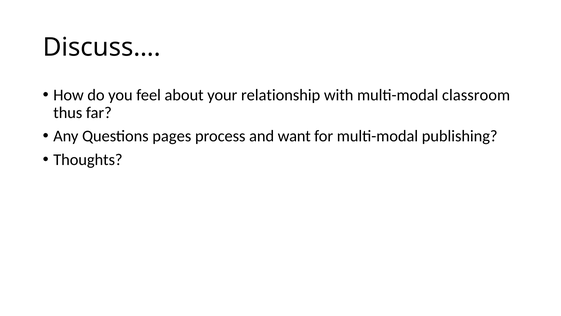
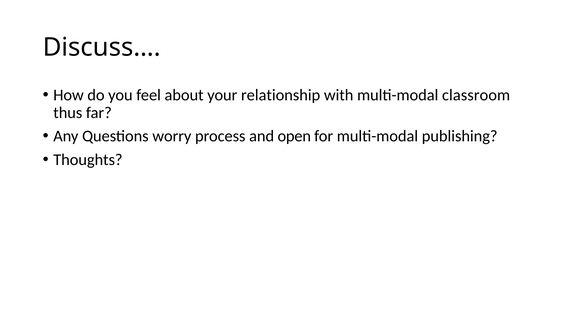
pages: pages -> worry
want: want -> open
